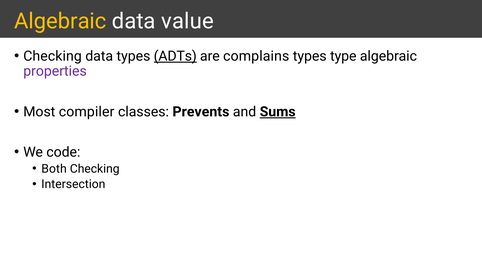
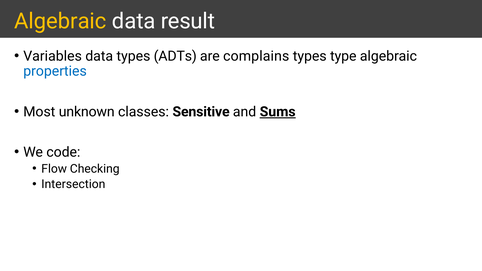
value: value -> result
Checking at (53, 56): Checking -> Variables
ADTs underline: present -> none
properties colour: purple -> blue
compiler: compiler -> unknown
Prevents: Prevents -> Sensitive
Both: Both -> Flow
